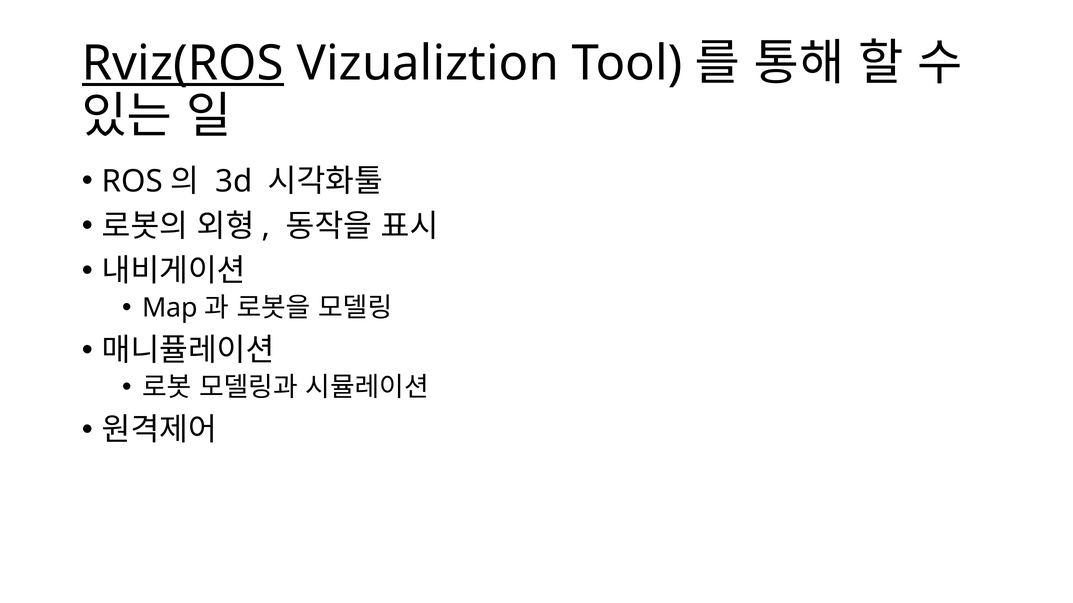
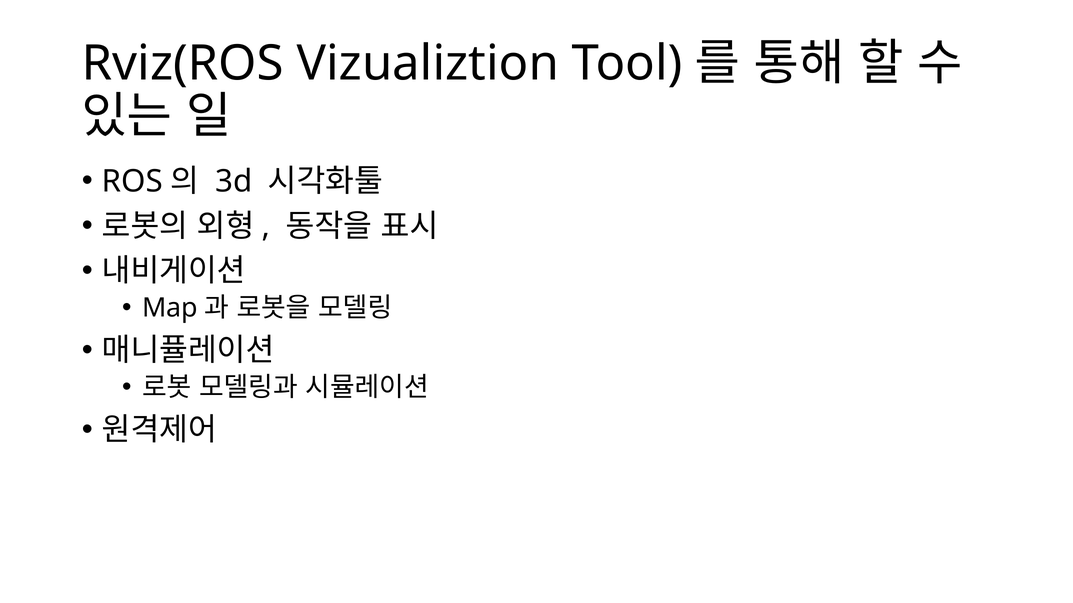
Rviz(ROS underline: present -> none
